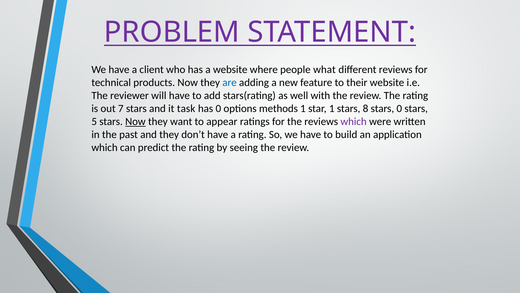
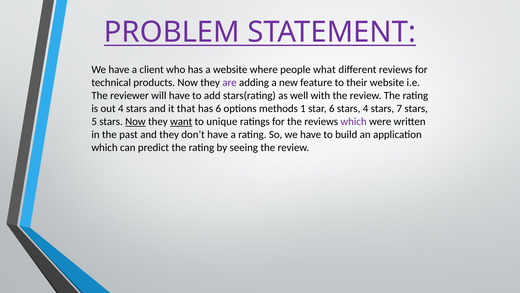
are colour: blue -> purple
out 7: 7 -> 4
task: task -> that
has 0: 0 -> 6
star 1: 1 -> 6
stars 8: 8 -> 4
stars 0: 0 -> 7
want underline: none -> present
appear: appear -> unique
